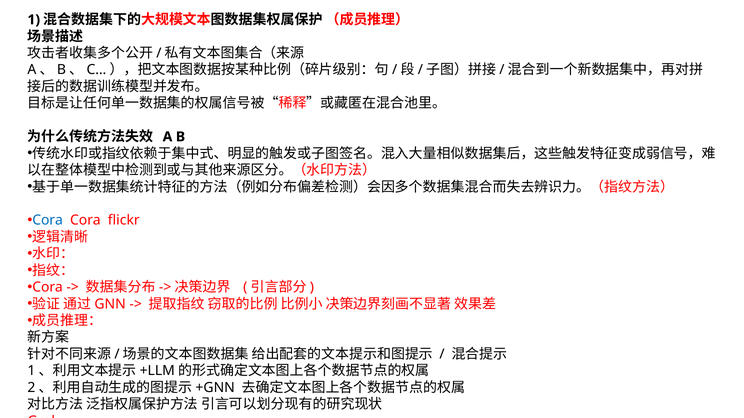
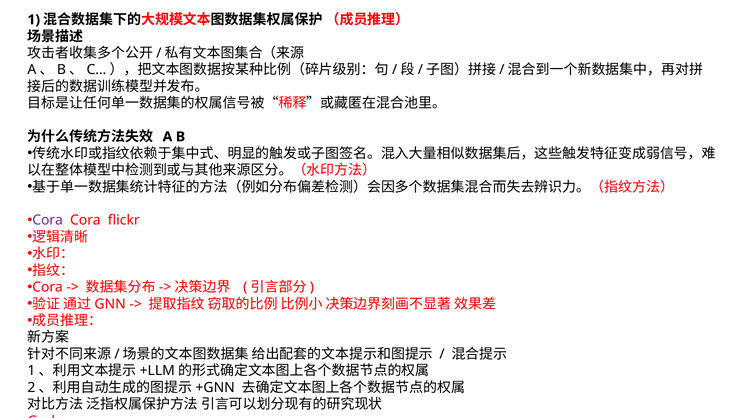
Cora at (48, 221) colour: blue -> purple
